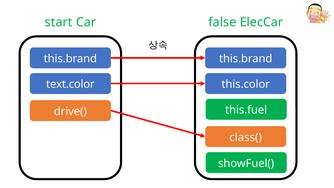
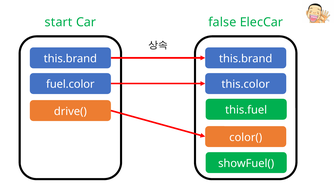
text.color: text.color -> fuel.color
class(: class( -> color(
